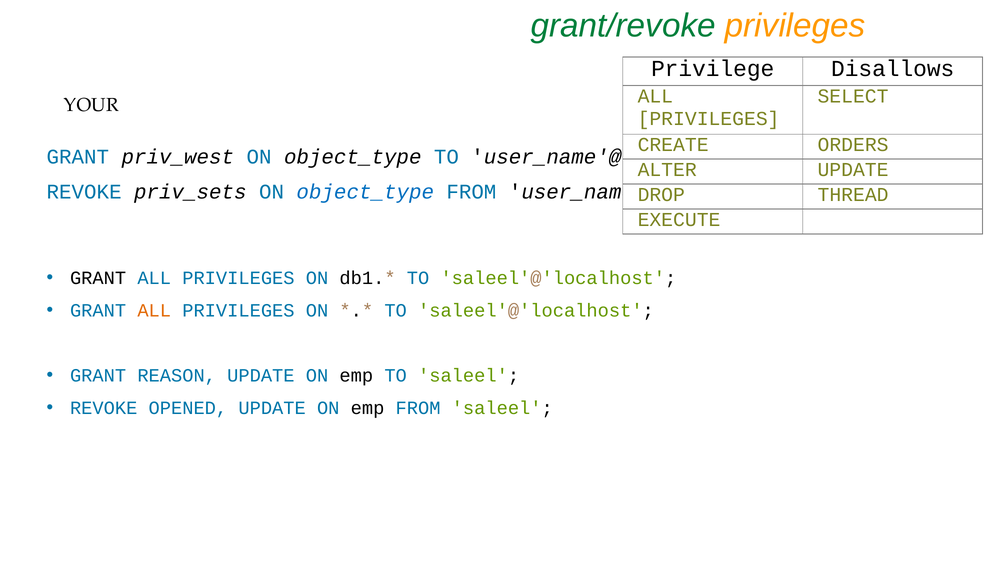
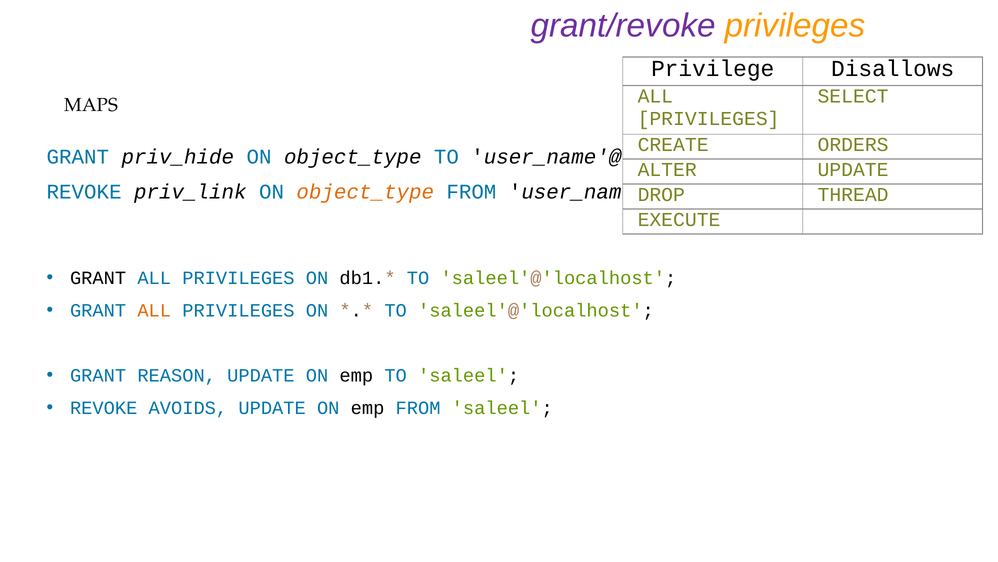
grant/revoke colour: green -> purple
YOUR: YOUR -> MAPS
priv_west: priv_west -> priv_hide
priv_sets: priv_sets -> priv_link
object_type at (365, 192) colour: blue -> orange
OPENED: OPENED -> AVOIDS
